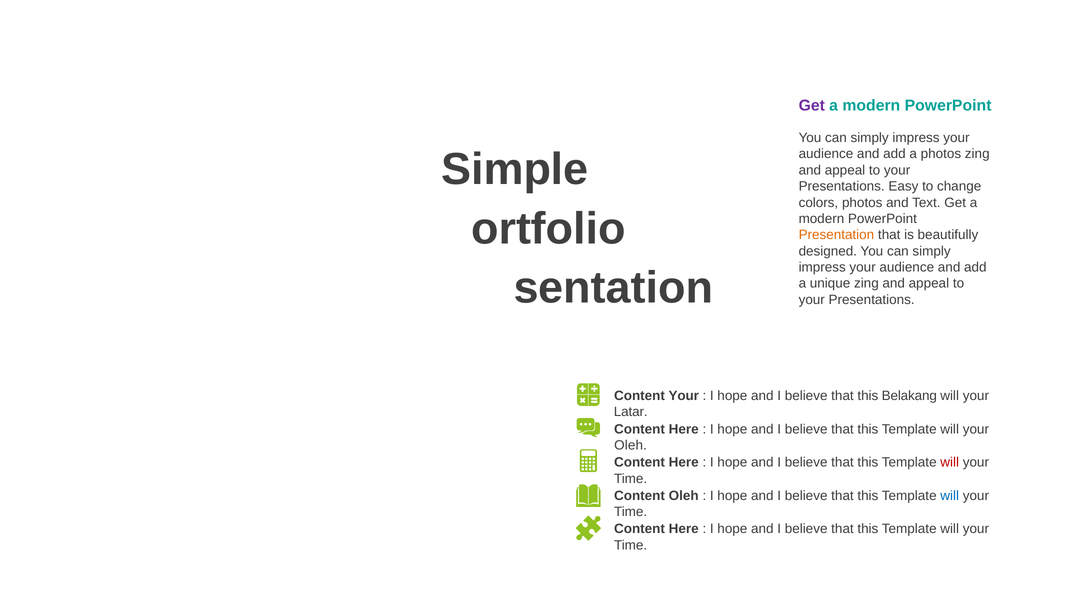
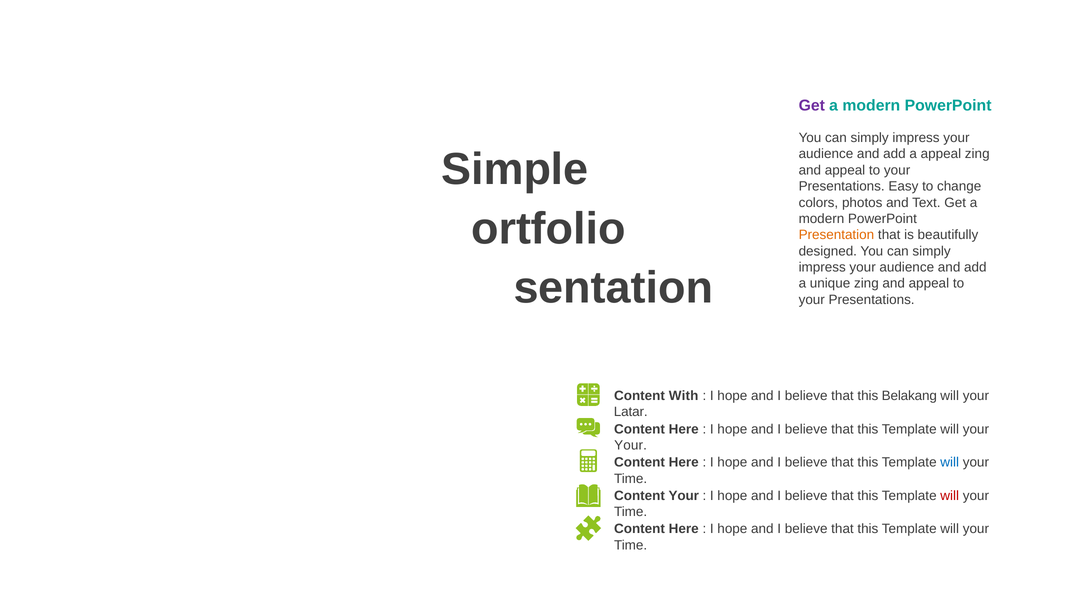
a photos: photos -> appeal
Content Your: Your -> With
Oleh at (631, 446): Oleh -> Your
will at (950, 463) colour: red -> blue
Content Oleh: Oleh -> Your
will at (950, 496) colour: blue -> red
